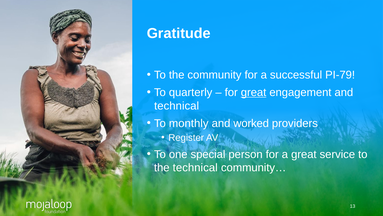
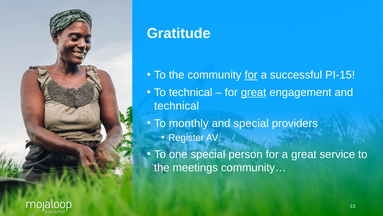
for at (251, 75) underline: none -> present
PI-79: PI-79 -> PI-15
To quarterly: quarterly -> technical
and worked: worked -> special
the technical: technical -> meetings
